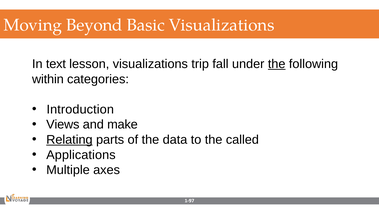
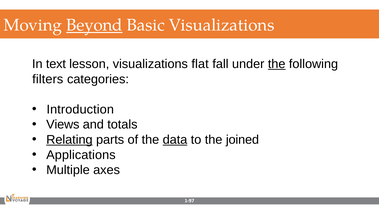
Beyond underline: none -> present
trip: trip -> flat
within: within -> filters
make: make -> totals
data underline: none -> present
called: called -> joined
